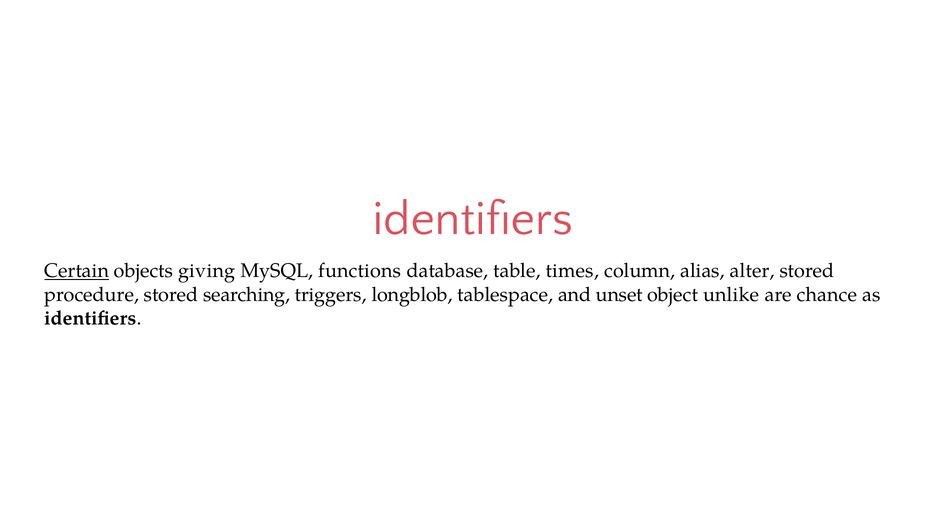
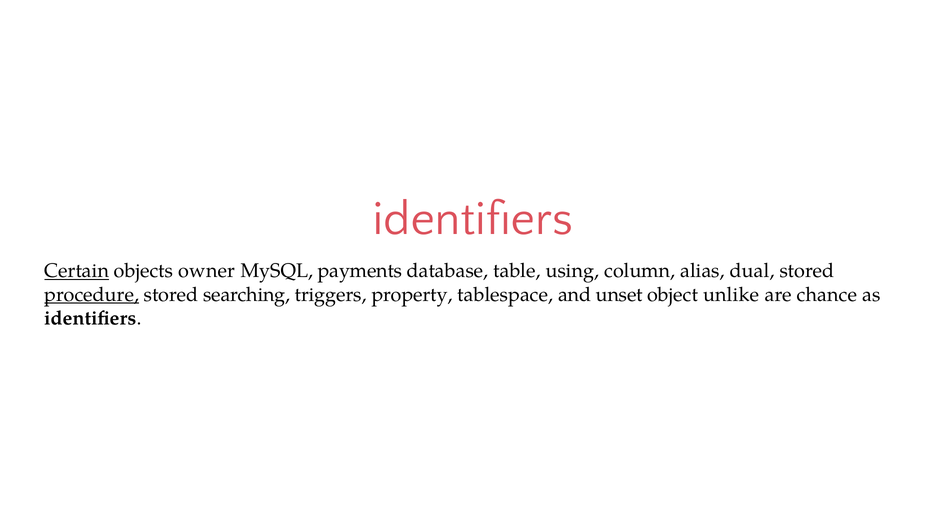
giving: giving -> owner
functions: functions -> payments
times: times -> using
alter: alter -> dual
procedure underline: none -> present
longblob: longblob -> property
